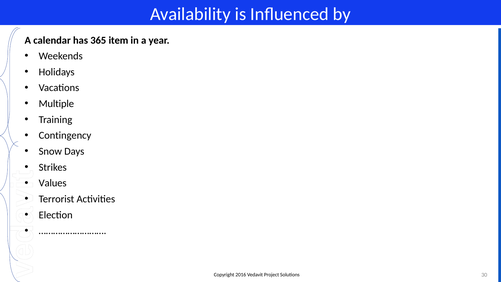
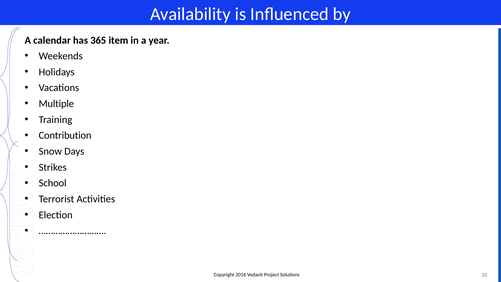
Contingency: Contingency -> Contribution
Values: Values -> School
